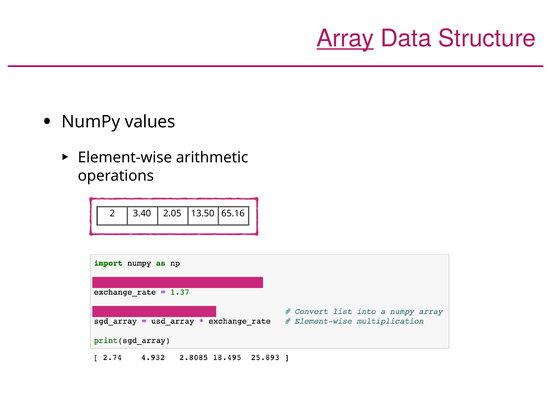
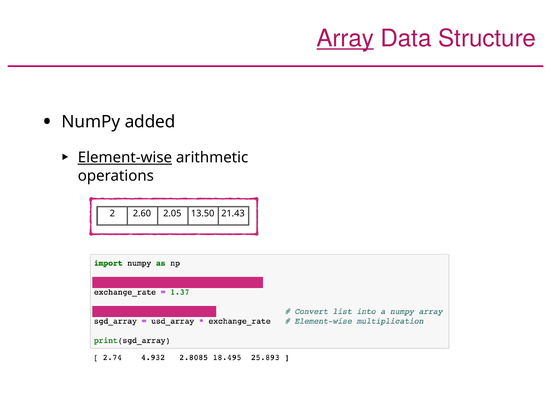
values: values -> added
Element-wise underline: none -> present
3.40: 3.40 -> 2.60
65.16: 65.16 -> 21.43
